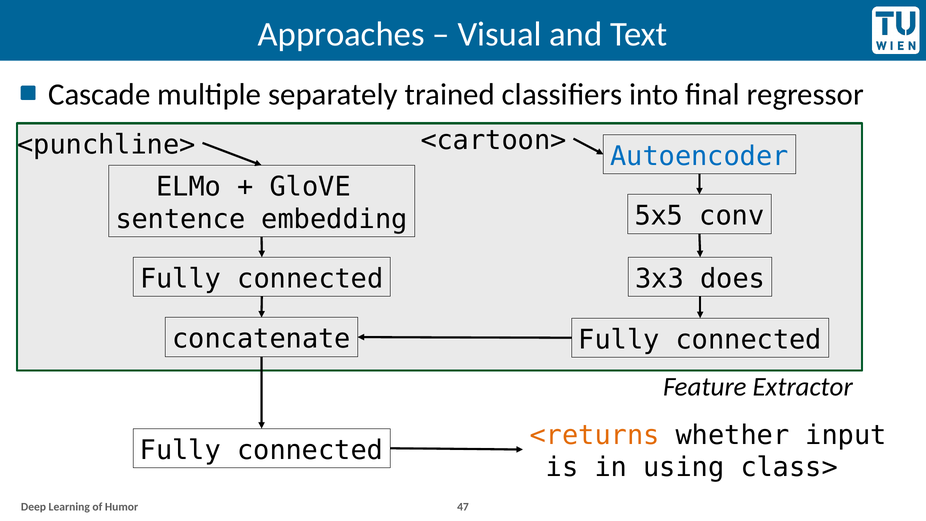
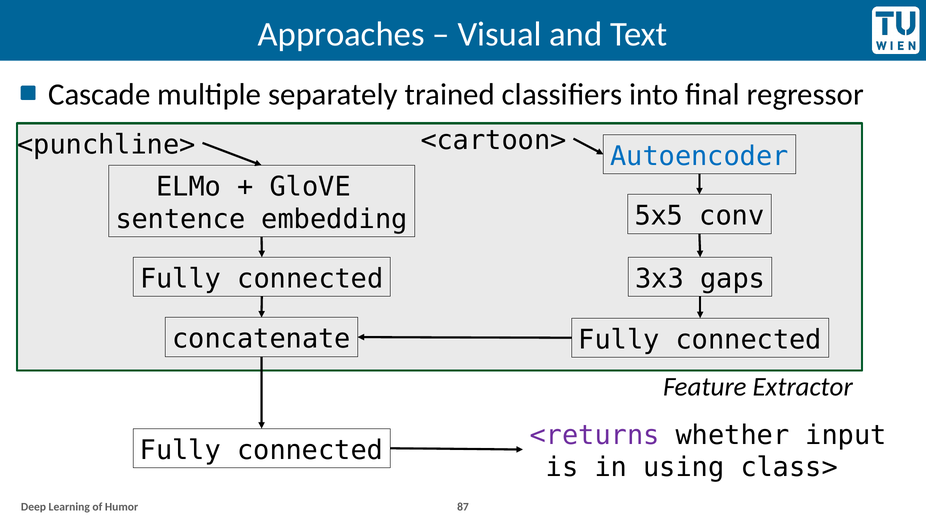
does: does -> gaps
<returns colour: orange -> purple
47: 47 -> 87
